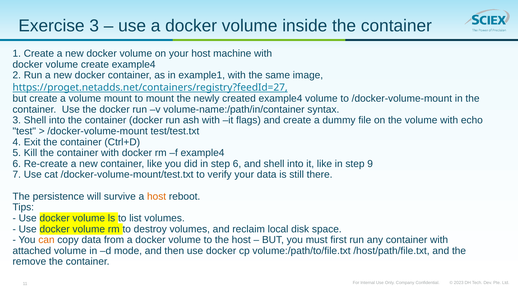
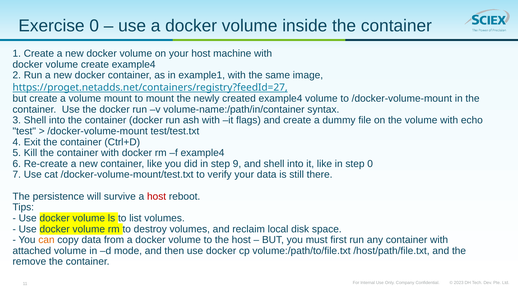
Exercise 3: 3 -> 0
step 6: 6 -> 9
step 9: 9 -> 0
host at (157, 197) colour: orange -> red
